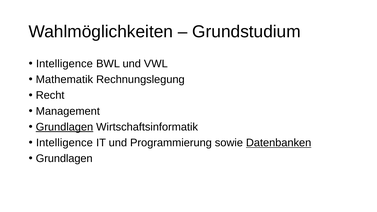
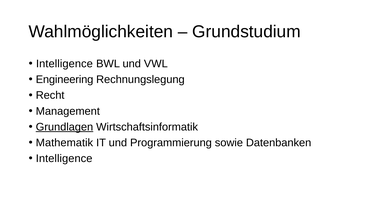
Mathematik: Mathematik -> Engineering
Intelligence at (64, 143): Intelligence -> Mathematik
Datenbanken underline: present -> none
Grundlagen at (64, 159): Grundlagen -> Intelligence
